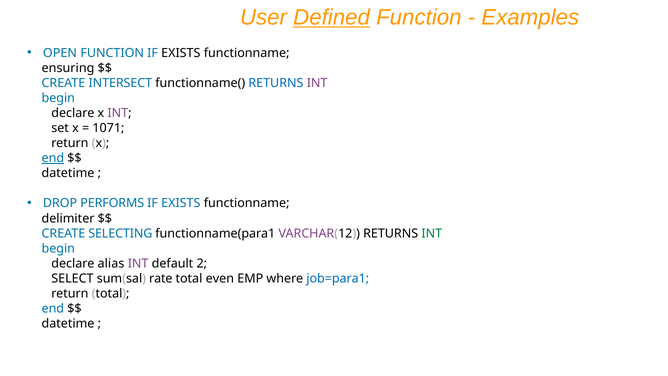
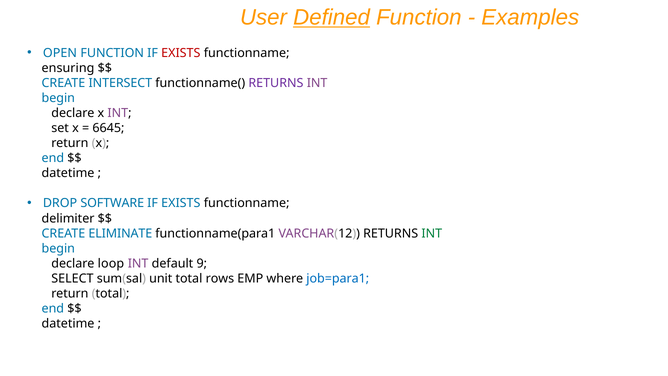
EXISTS at (181, 53) colour: black -> red
RETURNS at (276, 83) colour: blue -> purple
1071: 1071 -> 6645
end at (53, 158) underline: present -> none
PERFORMS: PERFORMS -> SOFTWARE
SELECTING: SELECTING -> ELIMINATE
alias: alias -> loop
2: 2 -> 9
rate: rate -> unit
even: even -> rows
